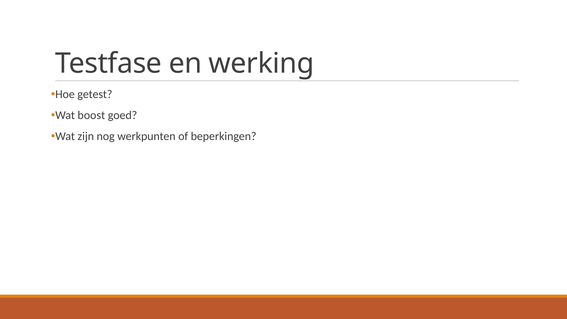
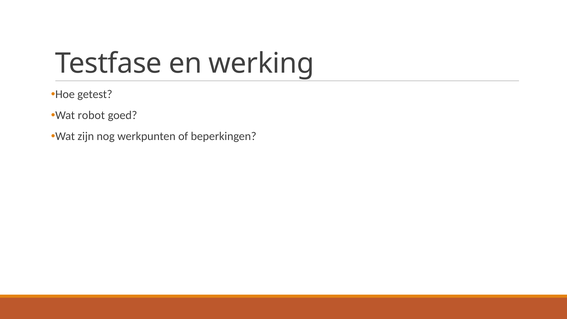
boost: boost -> robot
